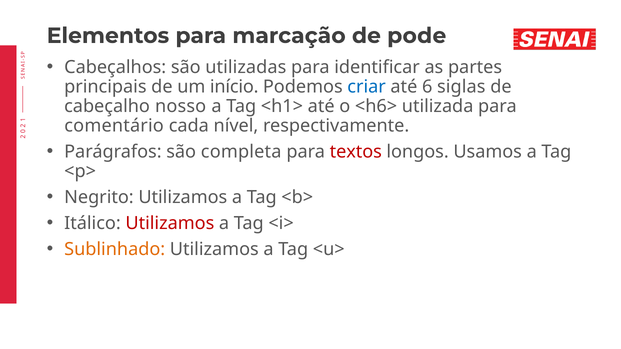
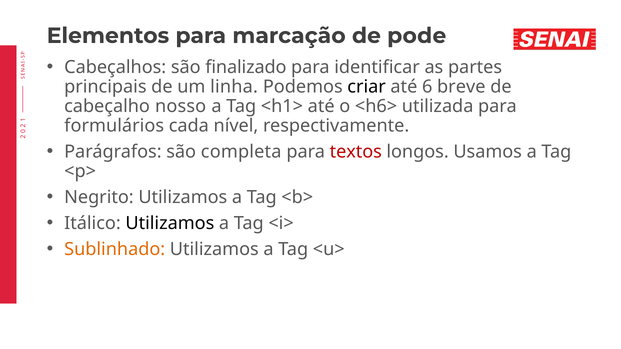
utilizadas: utilizadas -> finalizado
início: início -> linha
criar colour: blue -> black
siglas: siglas -> breve
comentário: comentário -> formulários
Utilizamos at (170, 223) colour: red -> black
